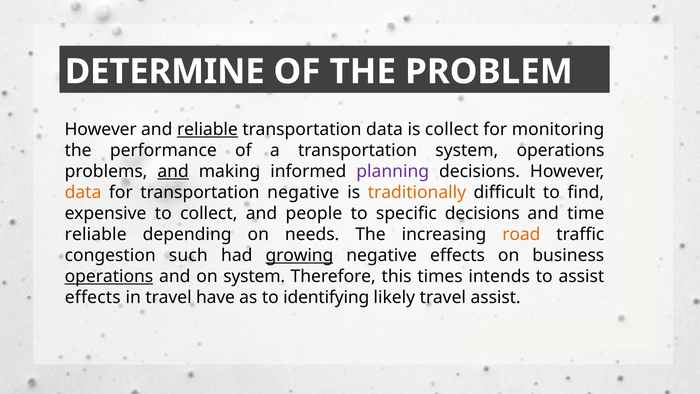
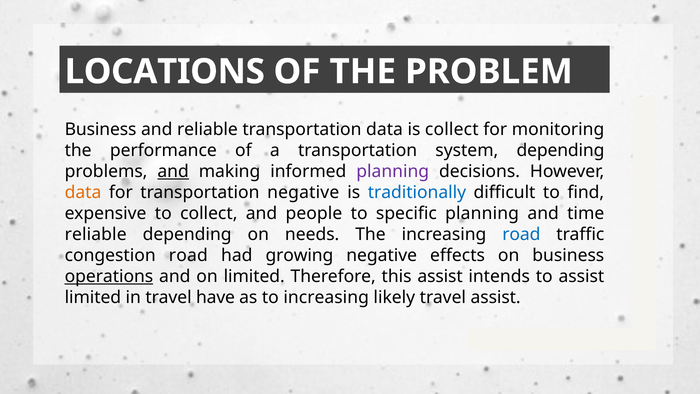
DETERMINE: DETERMINE -> LOCATIONS
However at (101, 129): However -> Business
reliable at (207, 129) underline: present -> none
system operations: operations -> depending
traditionally colour: orange -> blue
specific decisions: decisions -> planning
road at (521, 234) colour: orange -> blue
congestion such: such -> road
growing underline: present -> none
on system: system -> limited
this times: times -> assist
effects at (93, 297): effects -> limited
to identifying: identifying -> increasing
